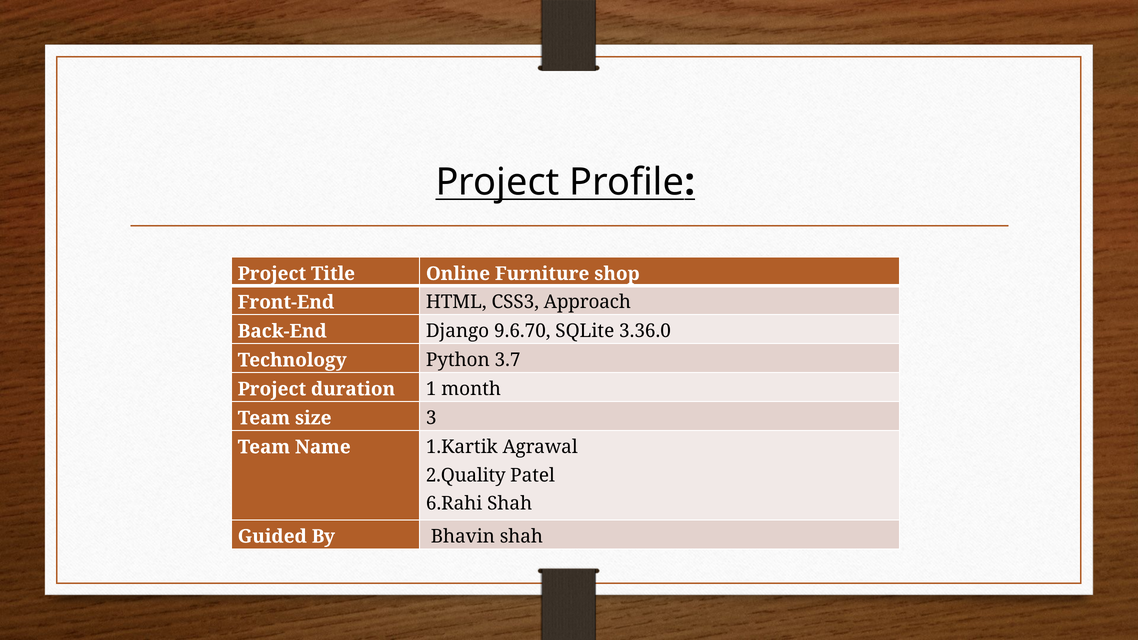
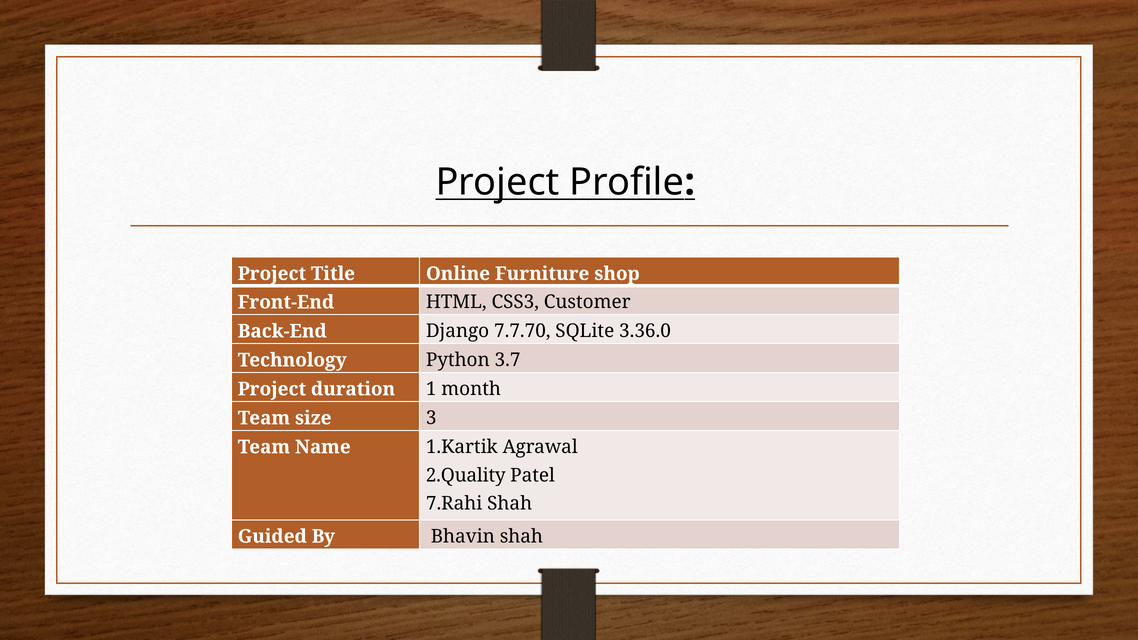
Approach: Approach -> Customer
9.6.70: 9.6.70 -> 7.7.70
6.Rahi: 6.Rahi -> 7.Rahi
